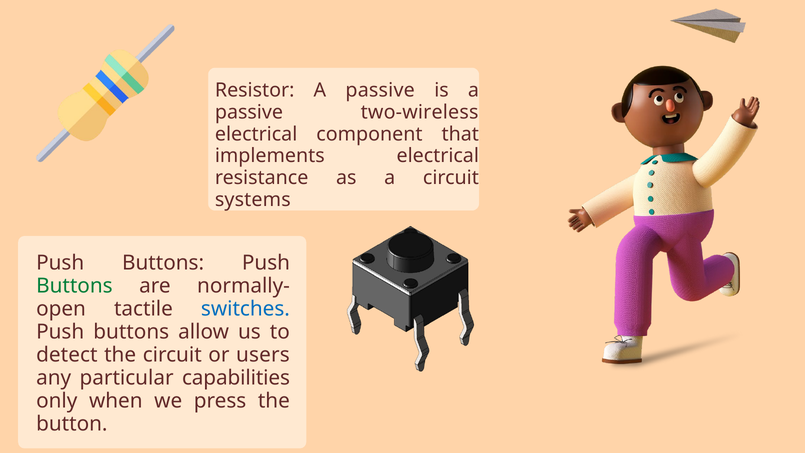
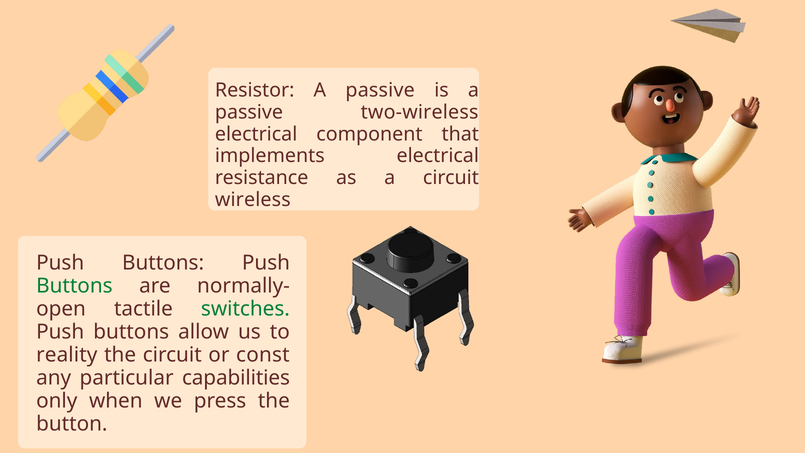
systems: systems -> wireless
switches colour: blue -> green
detect: detect -> reality
users: users -> const
